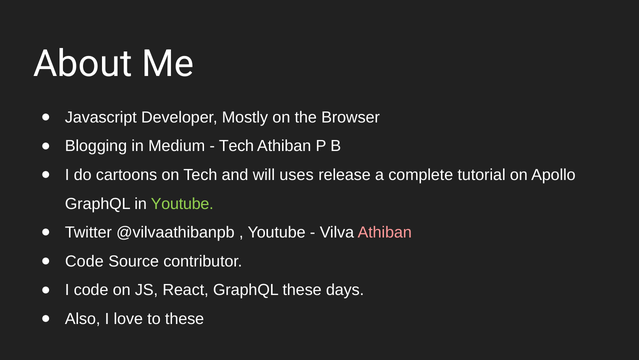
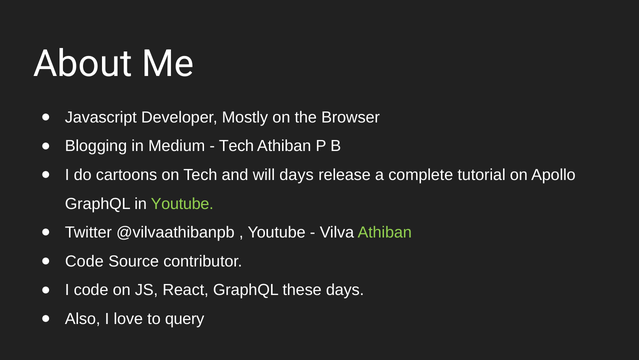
will uses: uses -> days
Athiban at (385, 232) colour: pink -> light green
to these: these -> query
